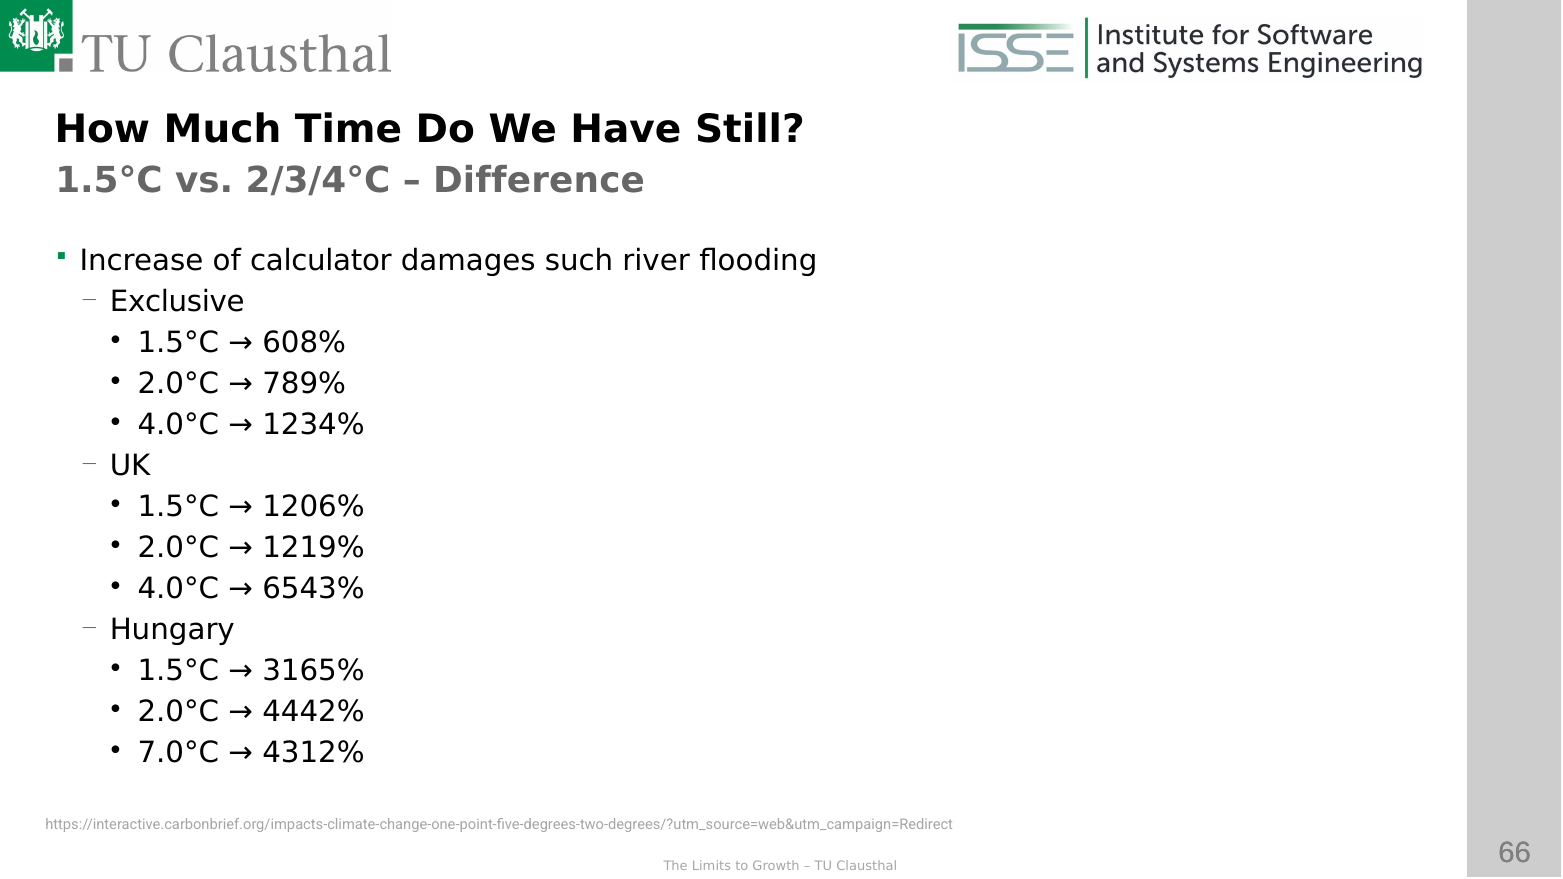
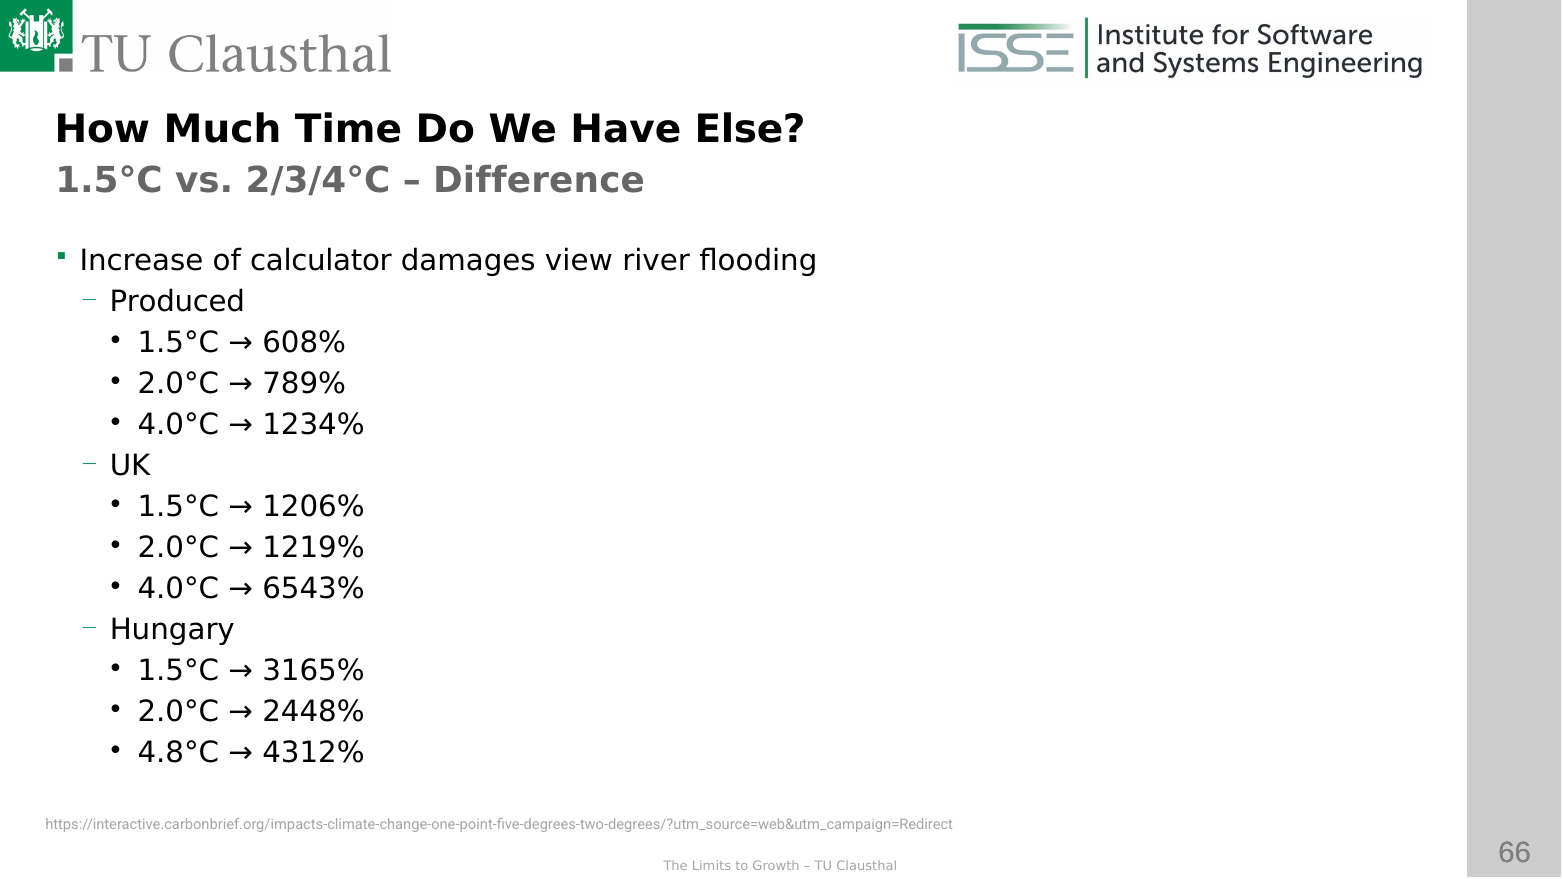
Still: Still -> Else
such: such -> view
Exclusive: Exclusive -> Produced
4442%: 4442% -> 2448%
7.0°C: 7.0°C -> 4.8°C
